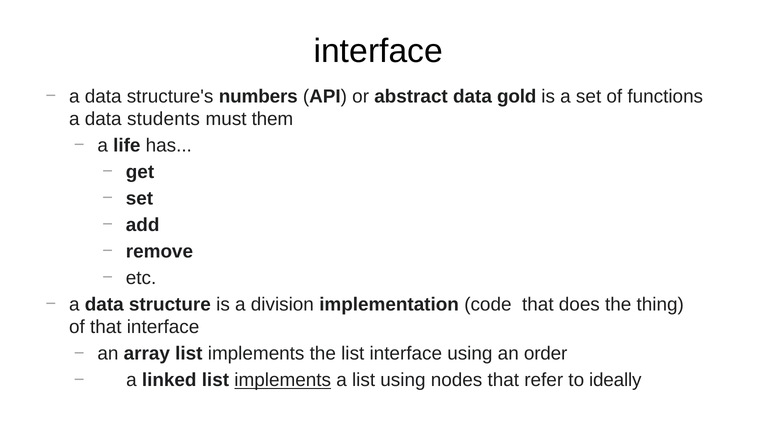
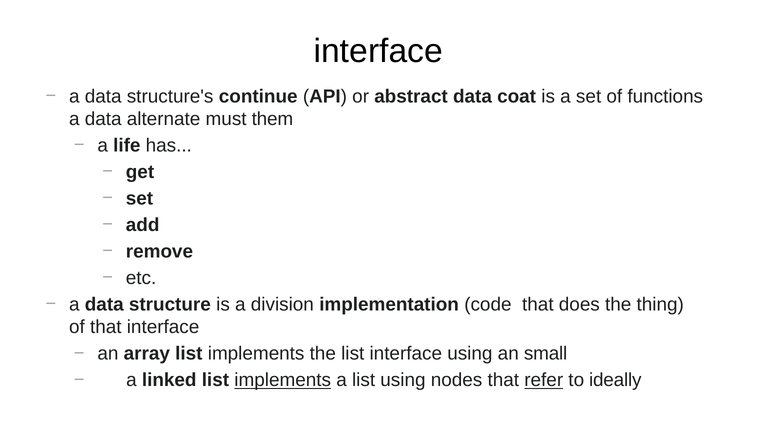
numbers: numbers -> continue
gold: gold -> coat
students: students -> alternate
order: order -> small
refer underline: none -> present
